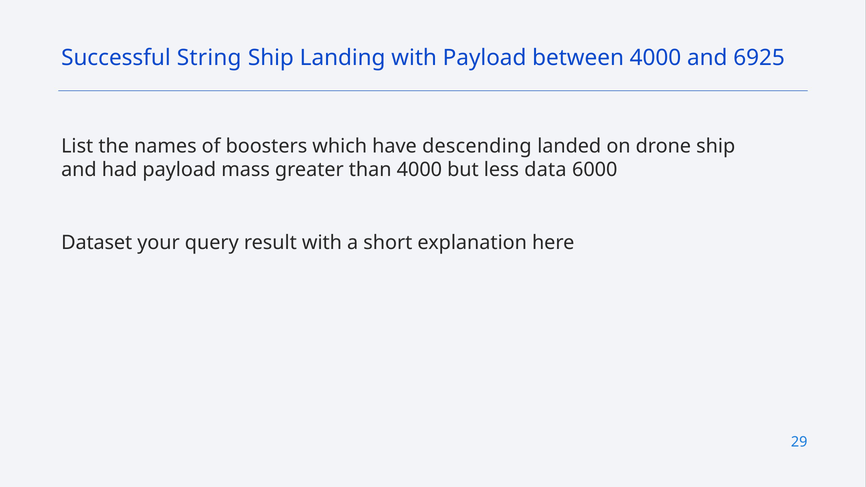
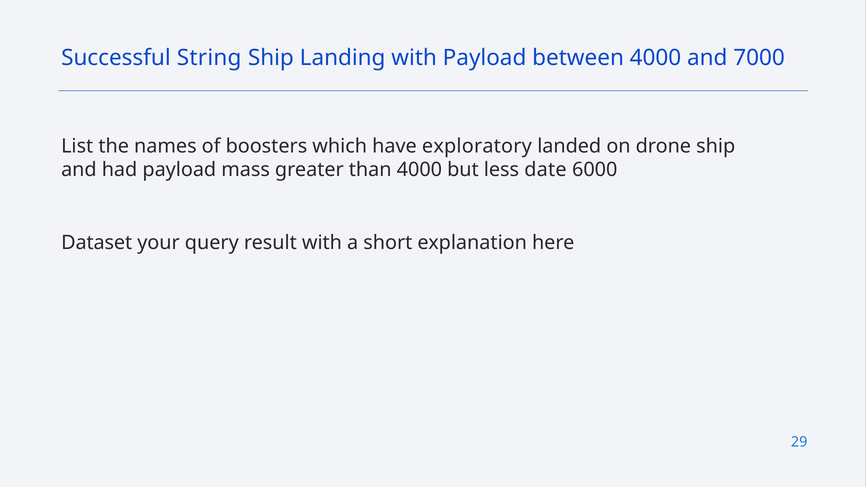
6925: 6925 -> 7000
descending: descending -> exploratory
data: data -> date
